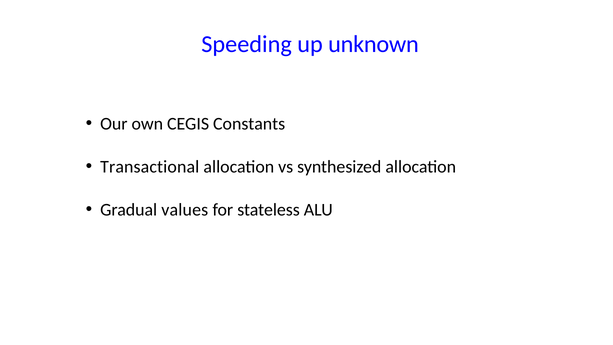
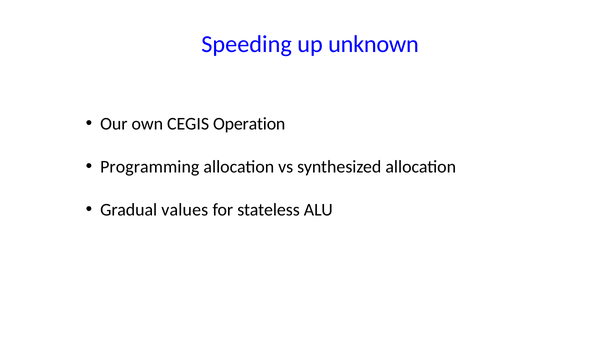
Constants: Constants -> Operation
Transactional: Transactional -> Programming
